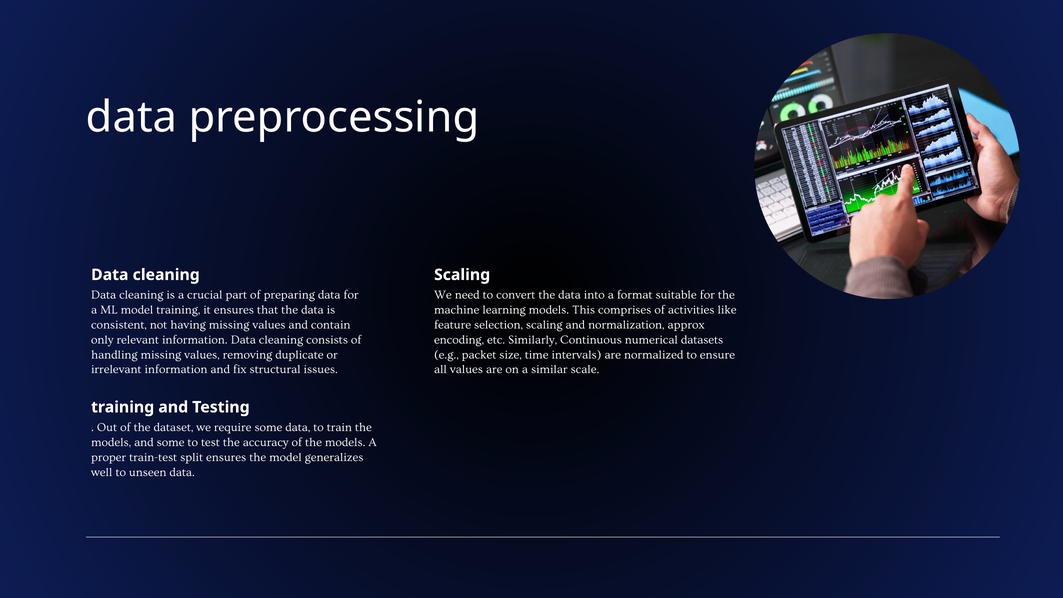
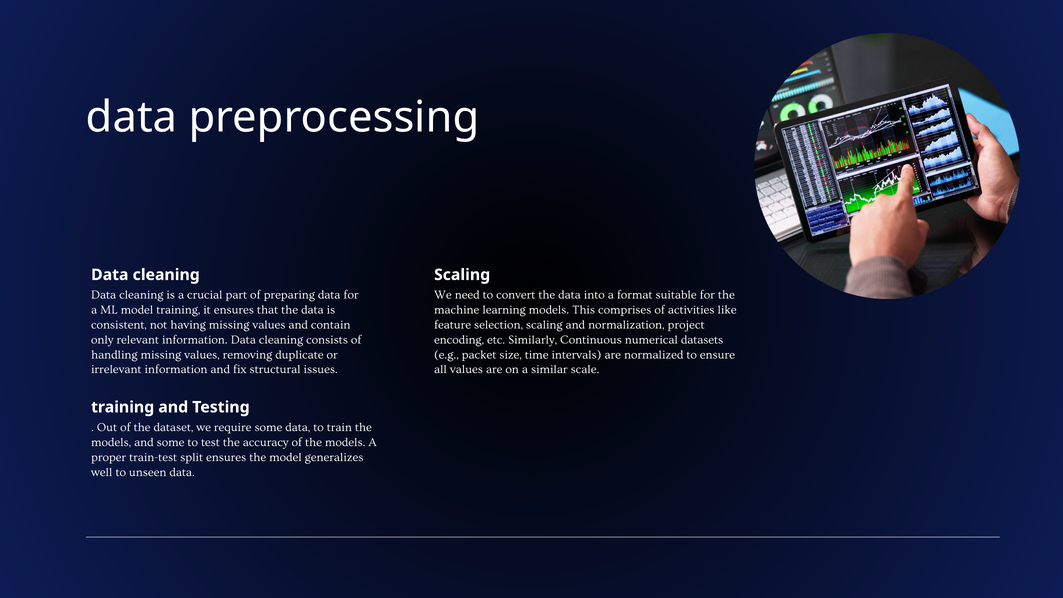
approx: approx -> project
